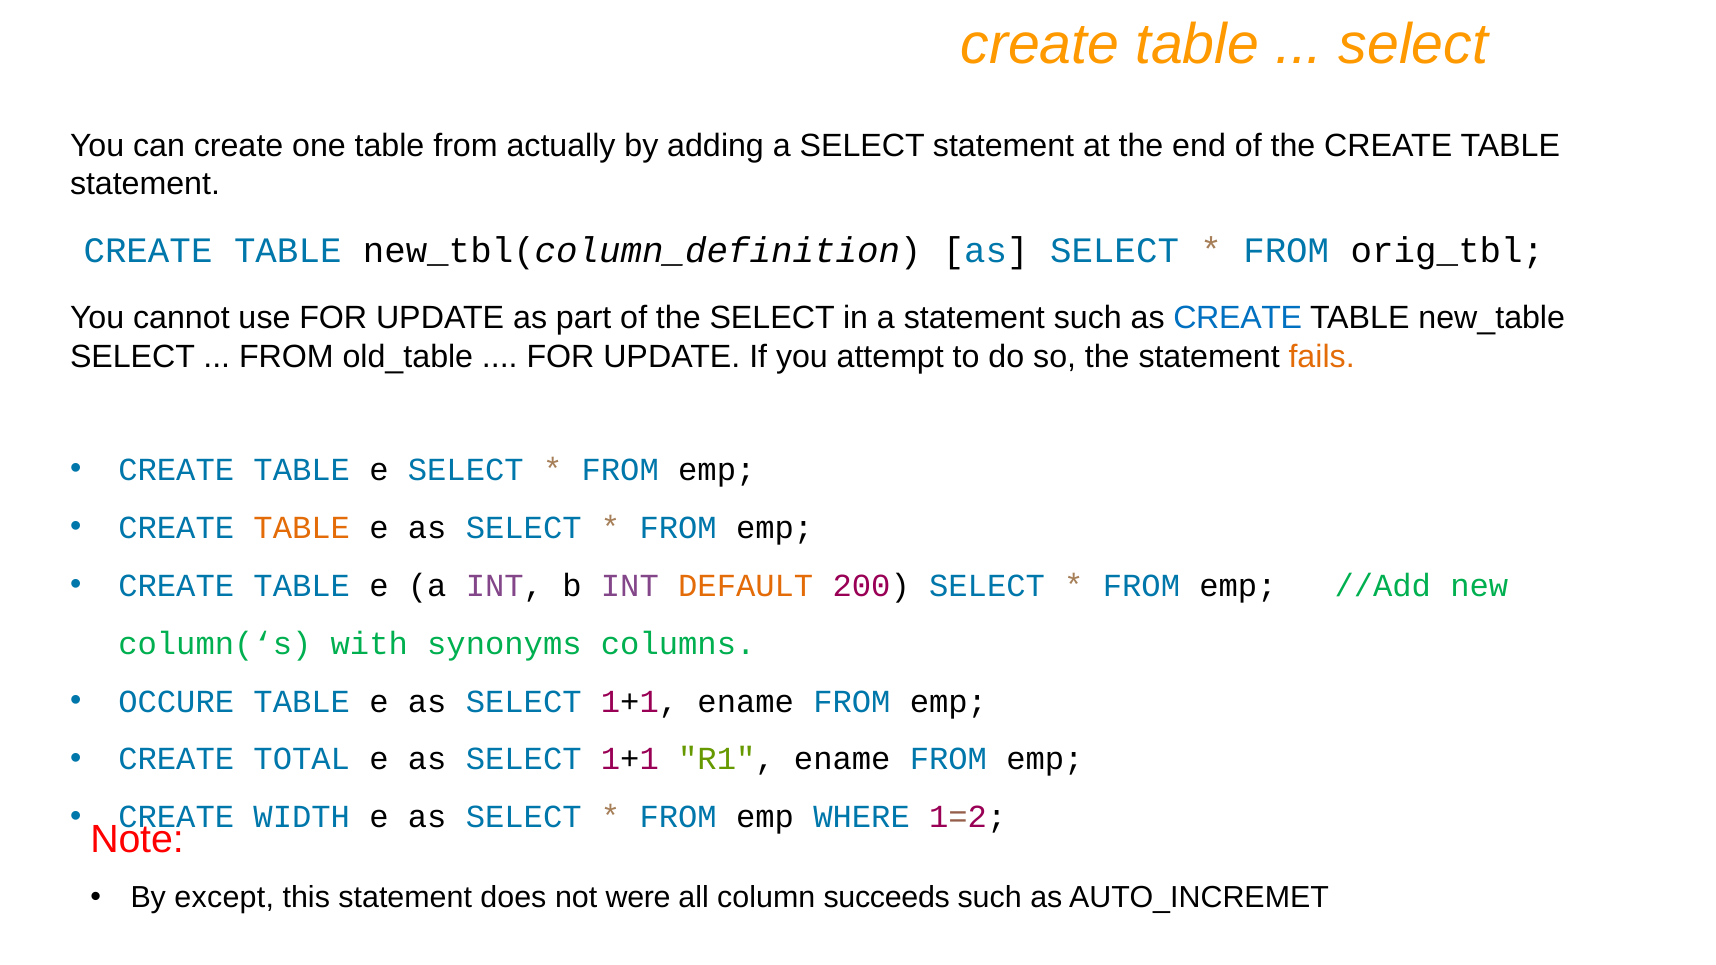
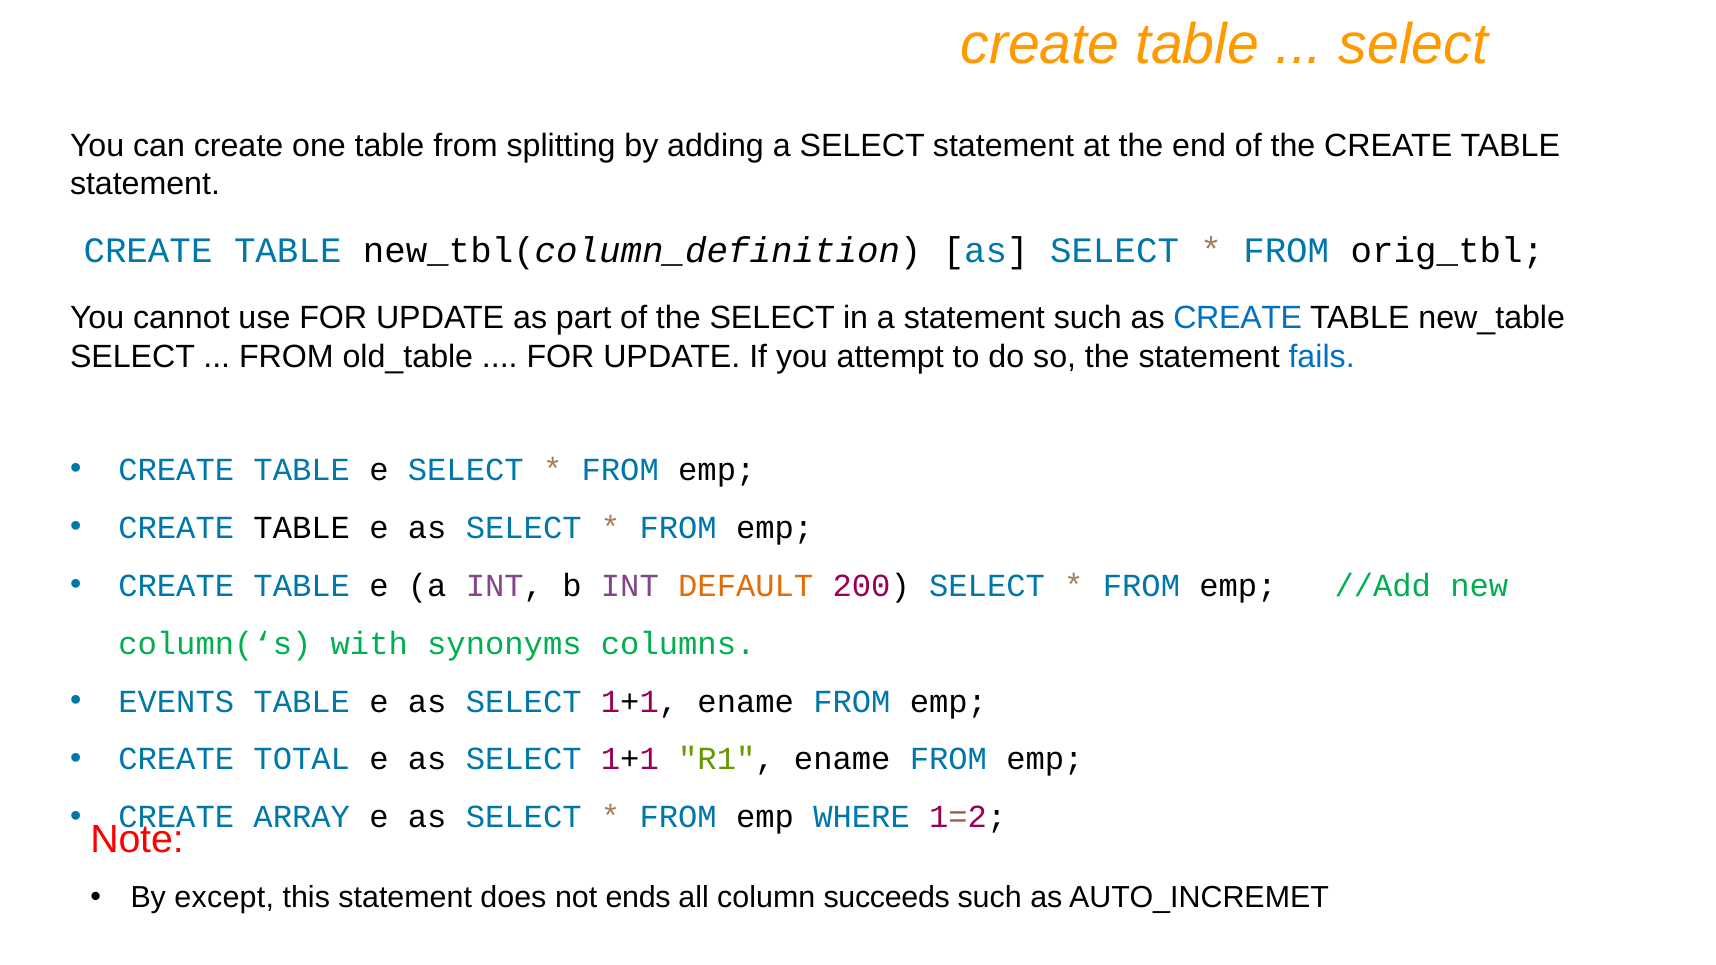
actually: actually -> splitting
fails colour: orange -> blue
TABLE at (302, 528) colour: orange -> black
OCCURE: OCCURE -> EVENTS
WIDTH: WIDTH -> ARRAY
were: were -> ends
